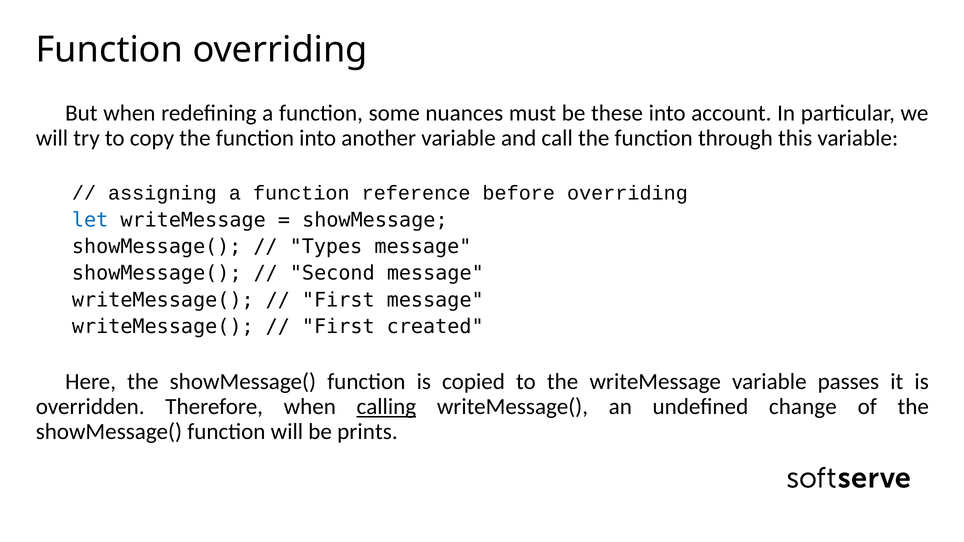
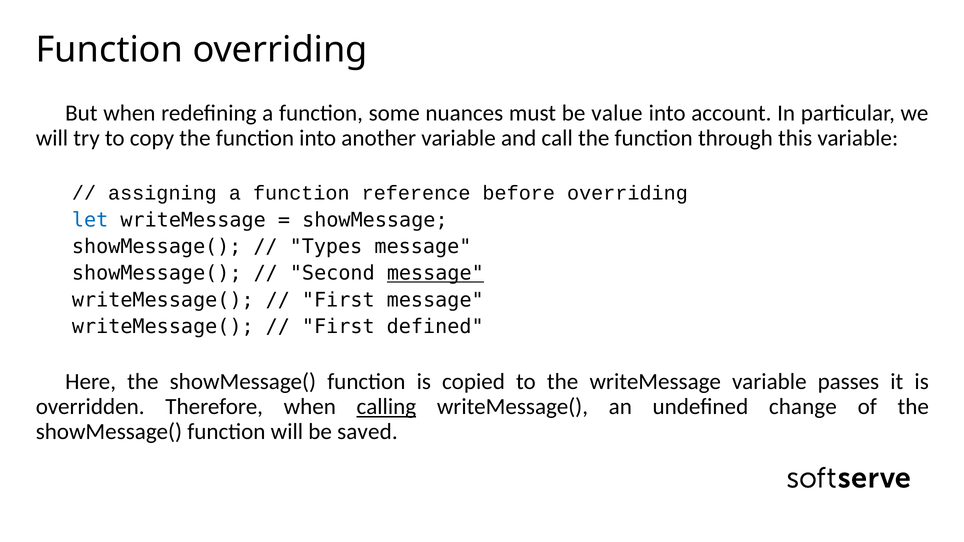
these: these -> value
message at (435, 273) underline: none -> present
created: created -> defined
prints: prints -> saved
